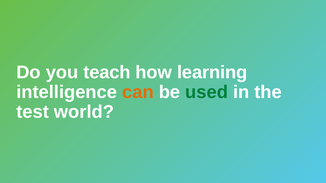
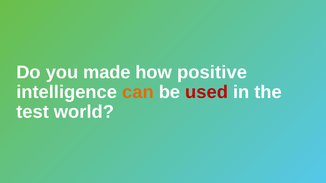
teach: teach -> made
learning: learning -> positive
used colour: green -> red
